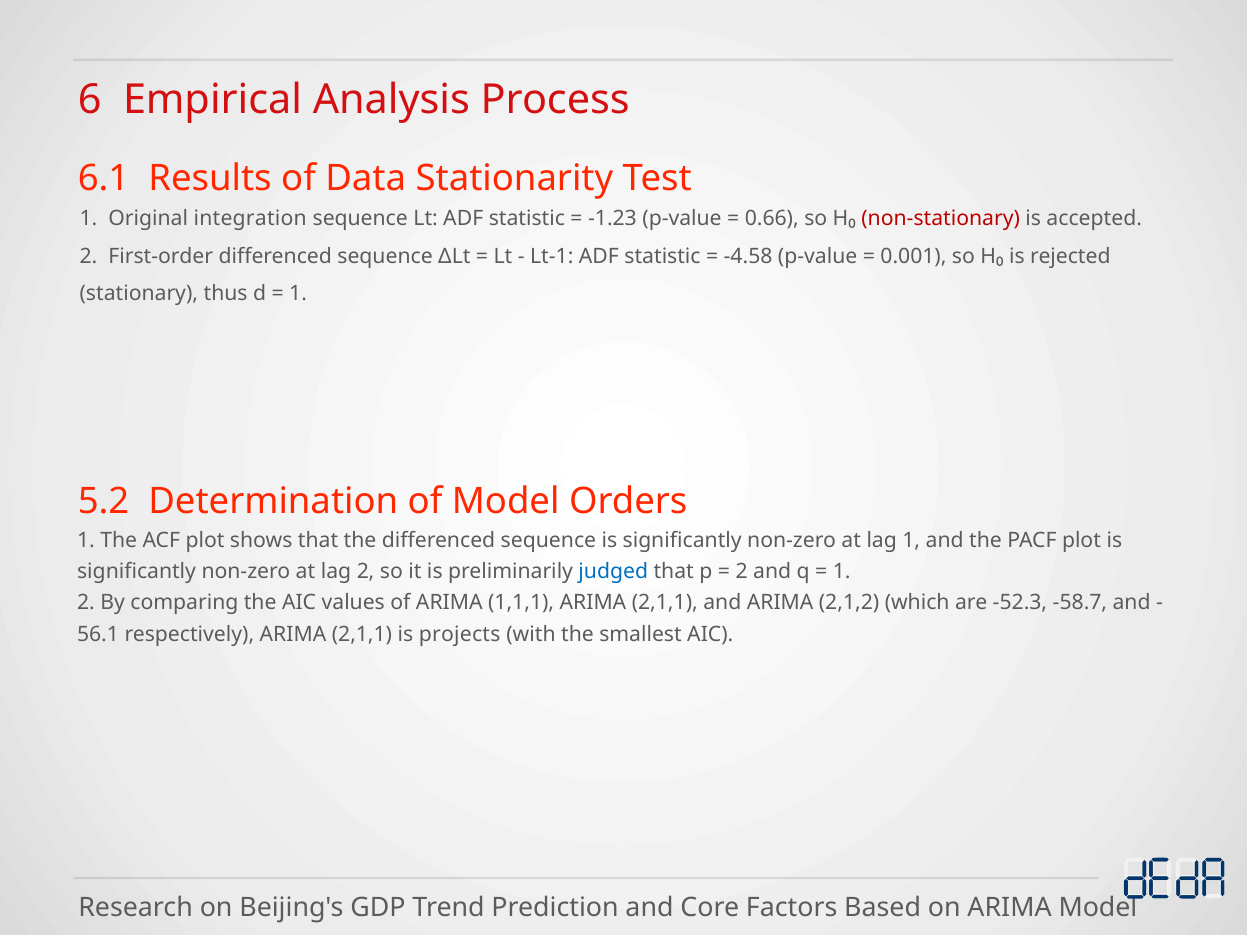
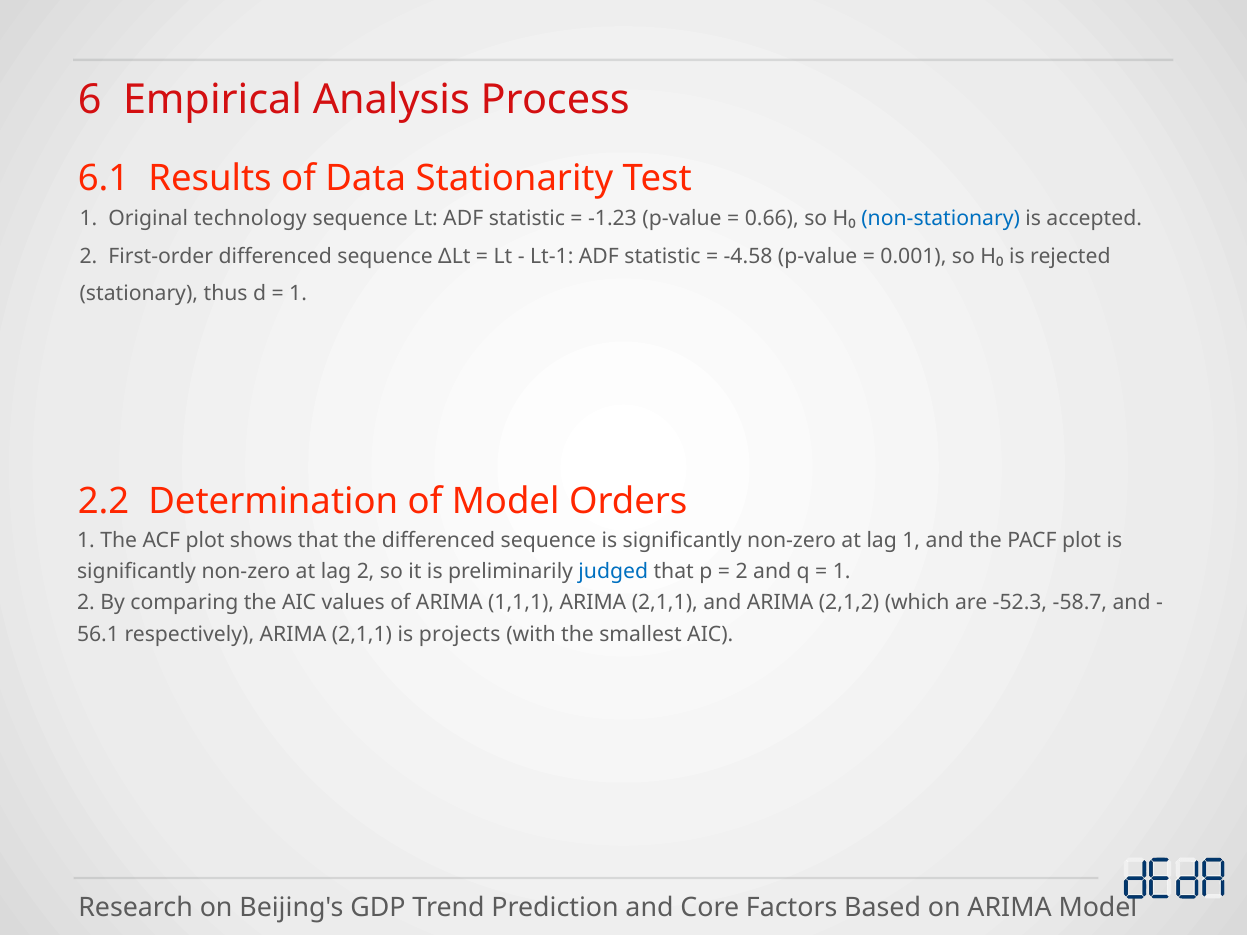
integration: integration -> technology
non-stationary colour: red -> blue
5.2: 5.2 -> 2.2
